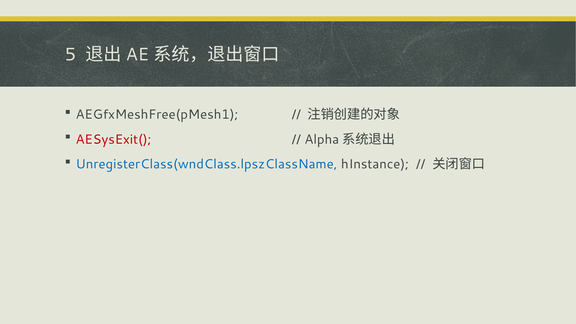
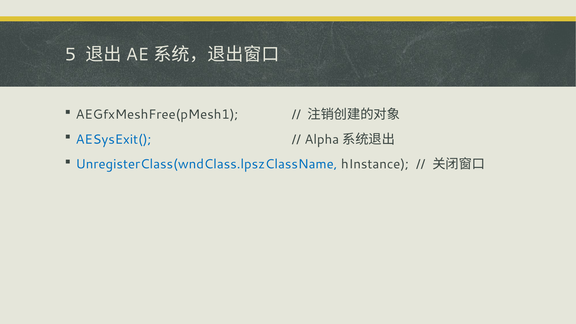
AESysExit( colour: red -> blue
